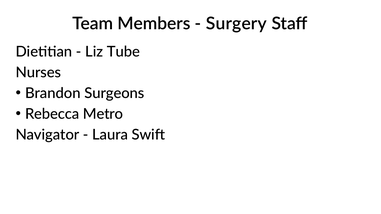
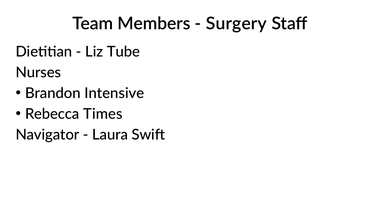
Surgeons: Surgeons -> Intensive
Metro: Metro -> Times
